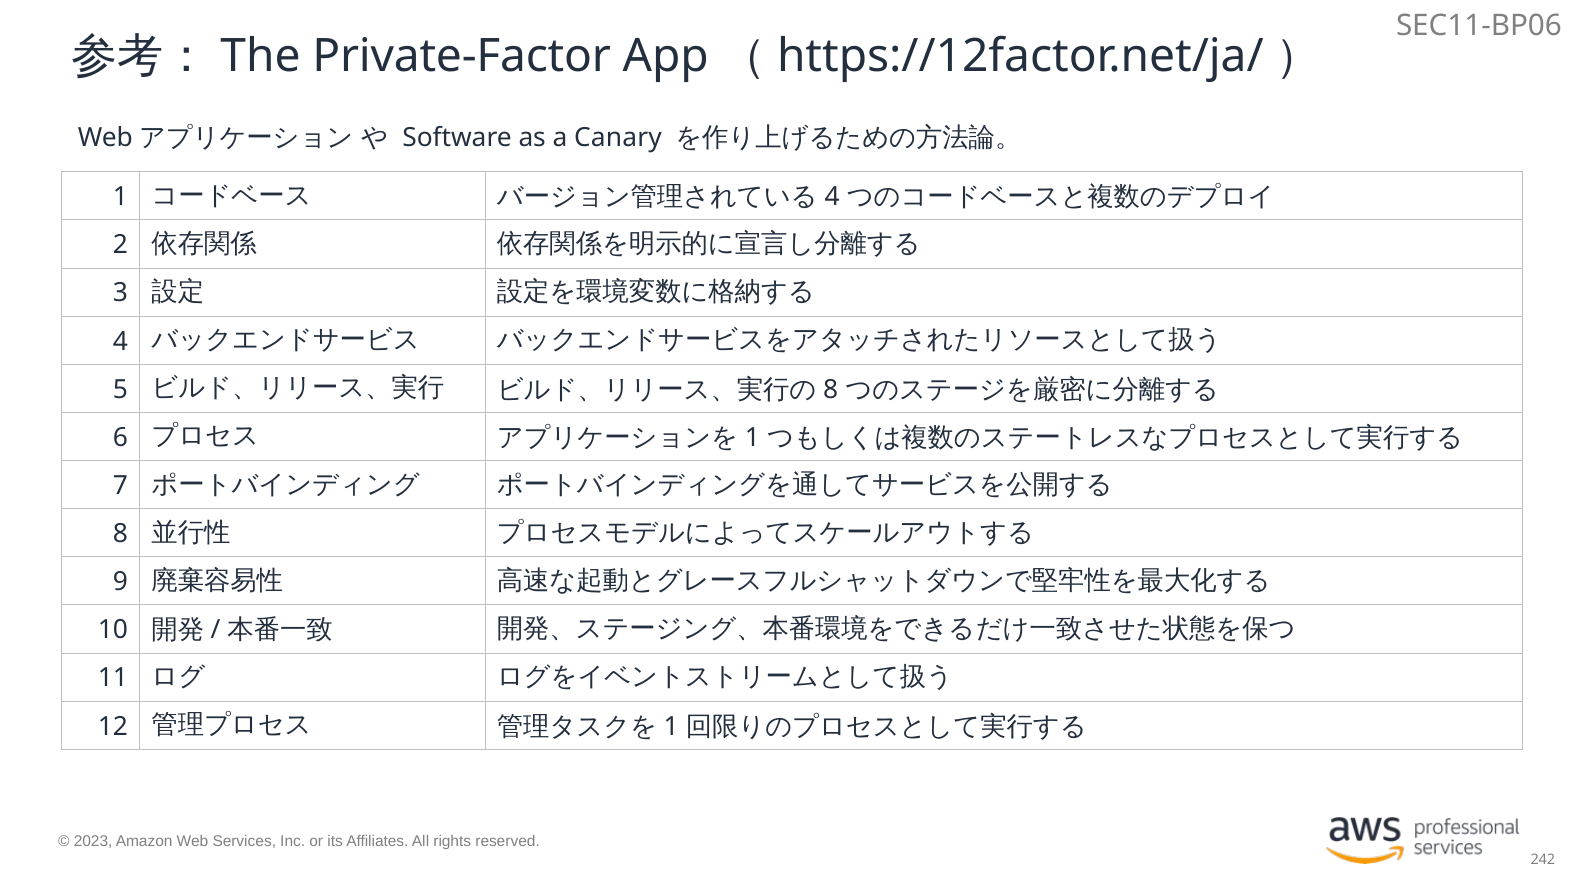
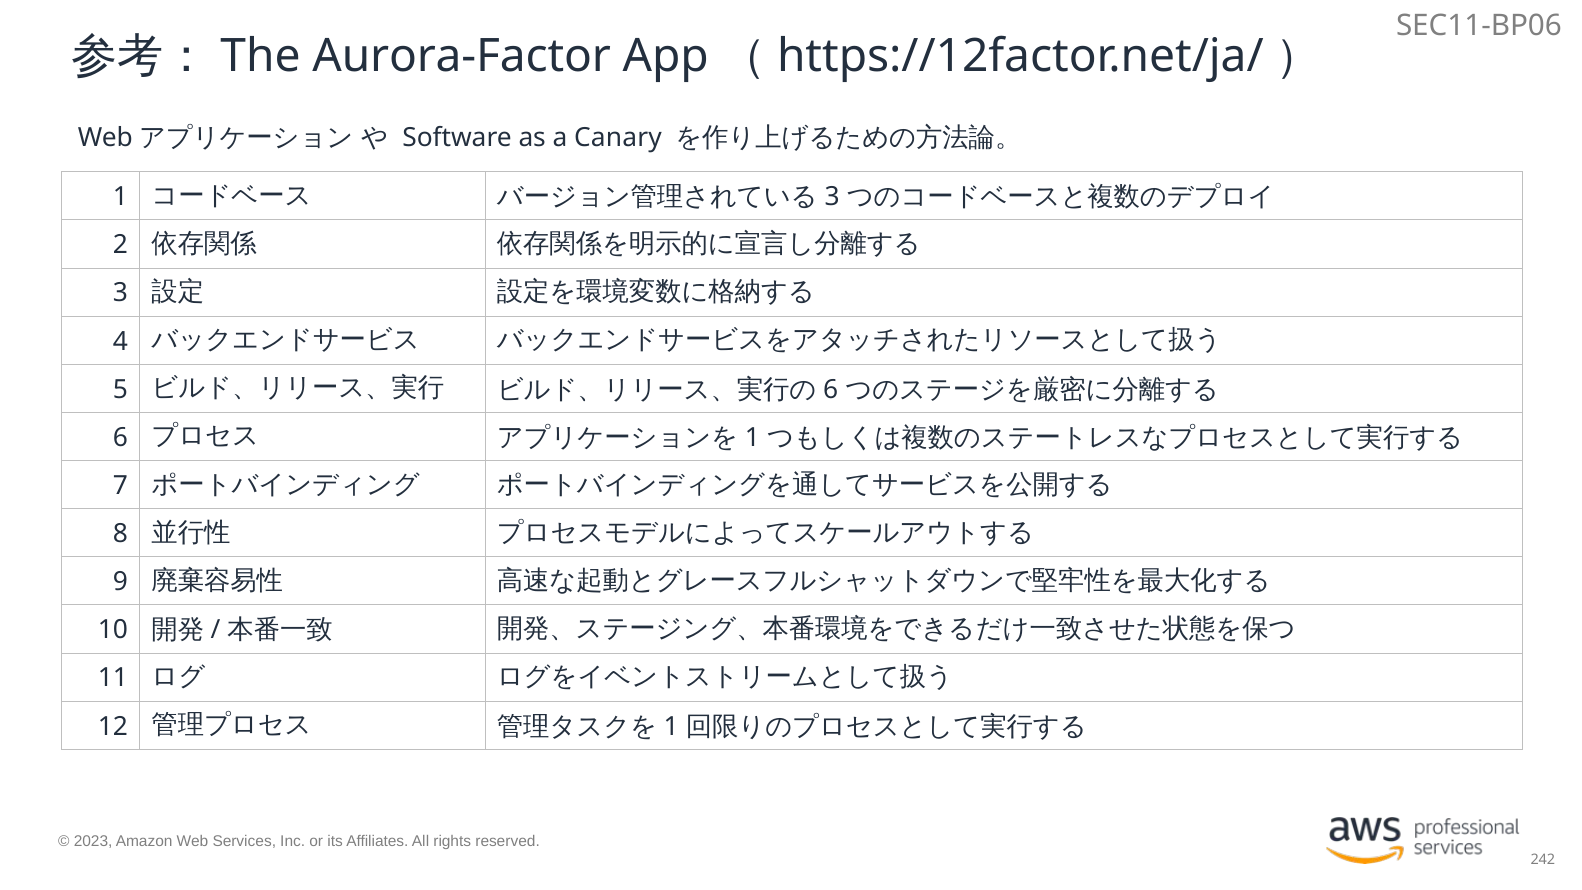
Private-Factor: Private-Factor -> Aurora-Factor
4 at (832, 197): 4 -> 3
8 at (831, 389): 8 -> 6
